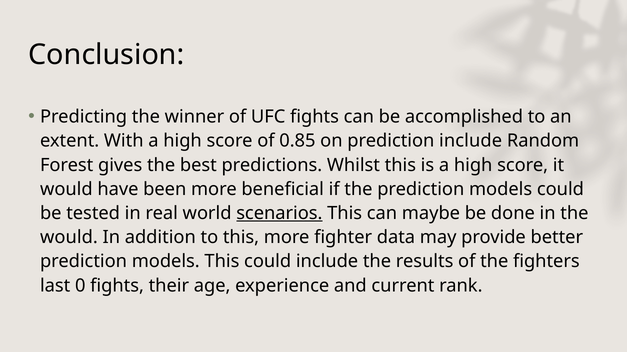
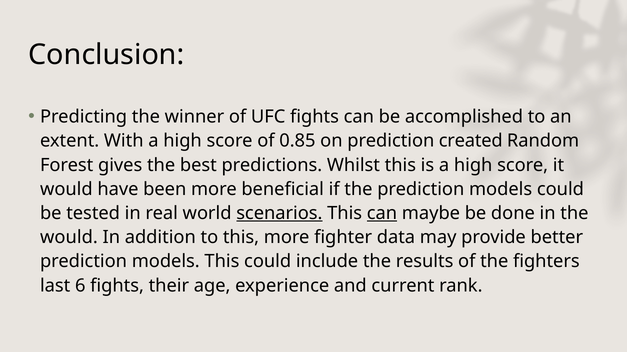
prediction include: include -> created
can at (382, 214) underline: none -> present
0: 0 -> 6
